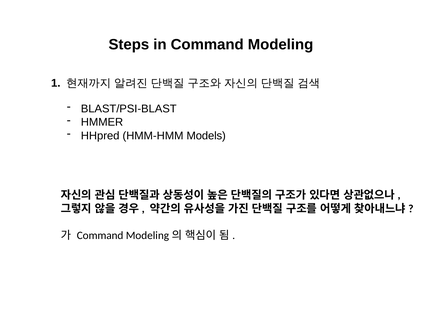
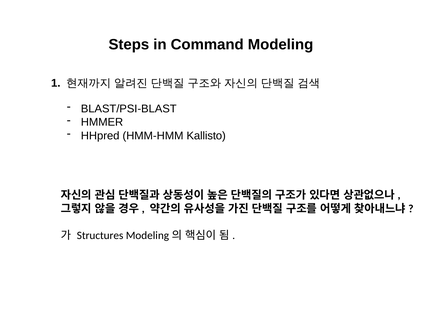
Models: Models -> Kallisto
Command at (100, 236): Command -> Structures
